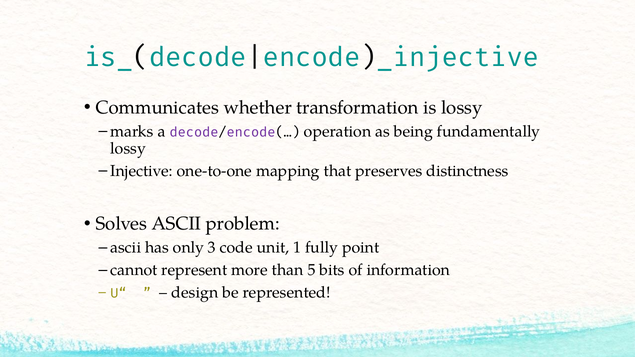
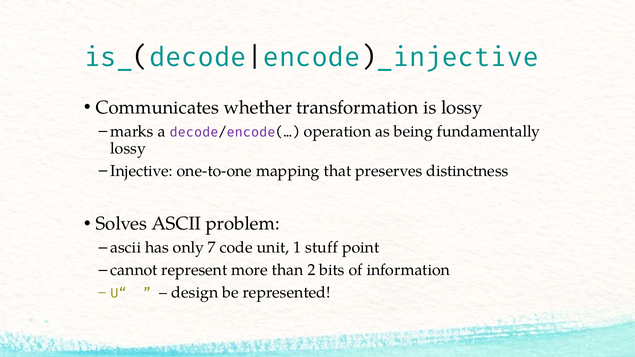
3: 3 -> 7
fully: fully -> stuff
5: 5 -> 2
